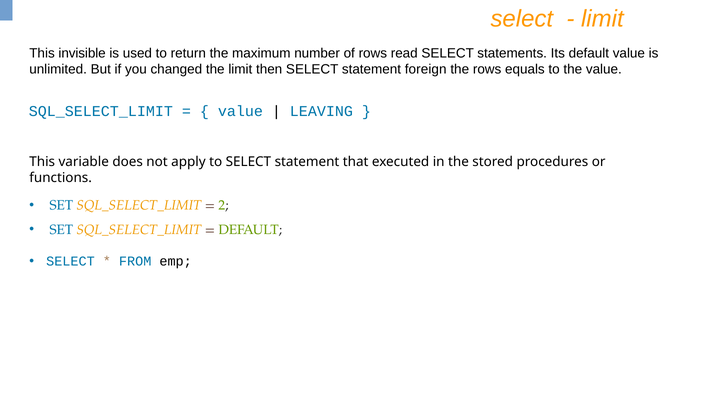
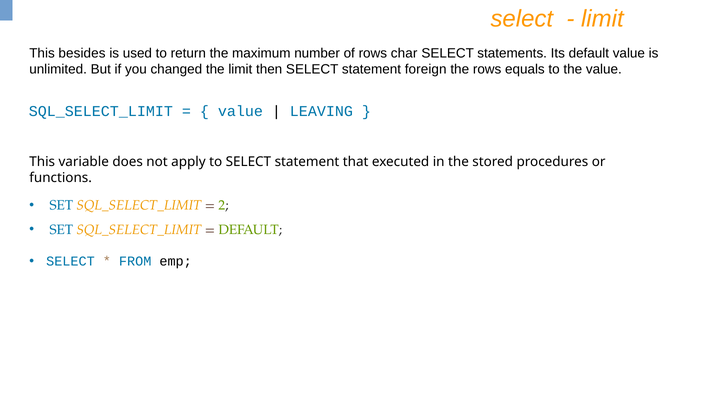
invisible: invisible -> besides
read: read -> char
